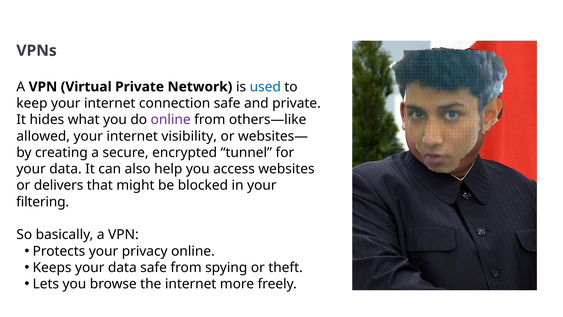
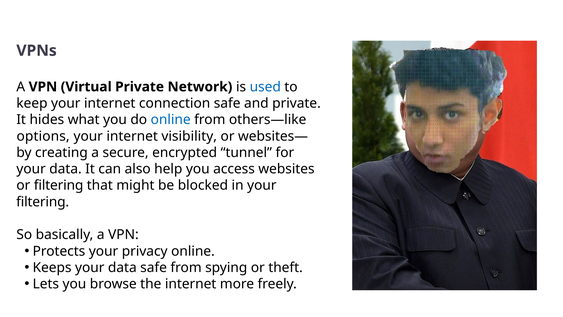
online at (171, 120) colour: purple -> blue
allowed: allowed -> options
or delivers: delivers -> filtering
